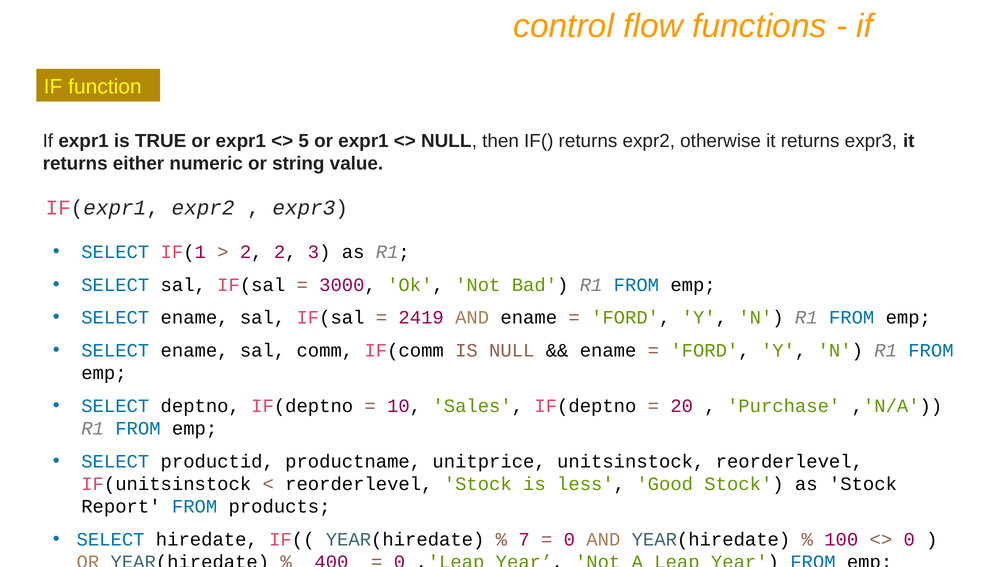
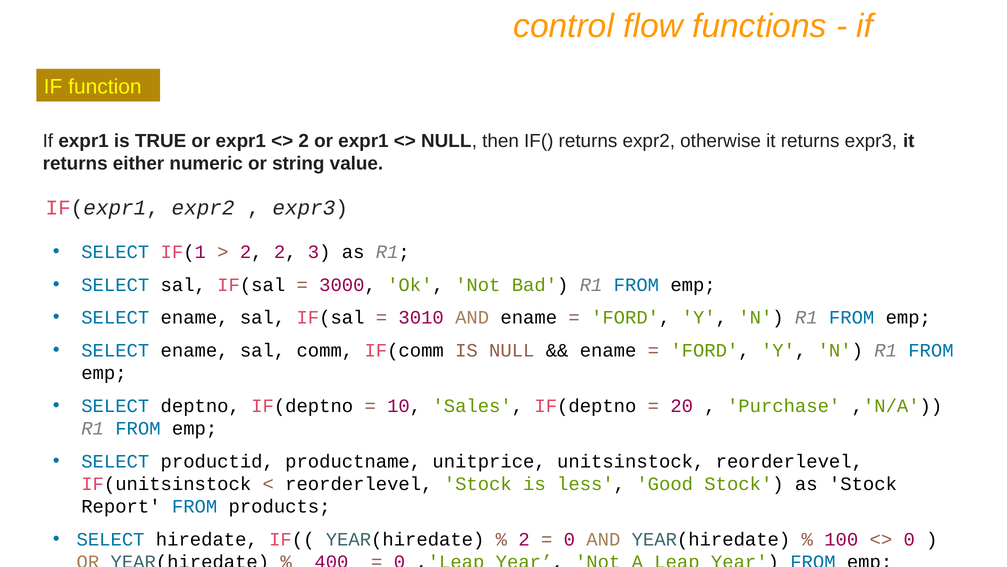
5 at (304, 141): 5 -> 2
2419: 2419 -> 3010
7 at (524, 539): 7 -> 2
